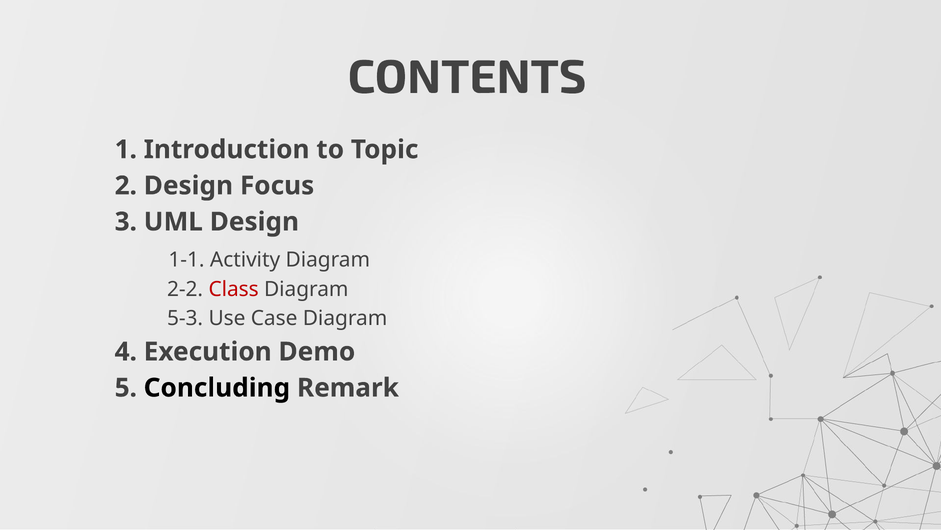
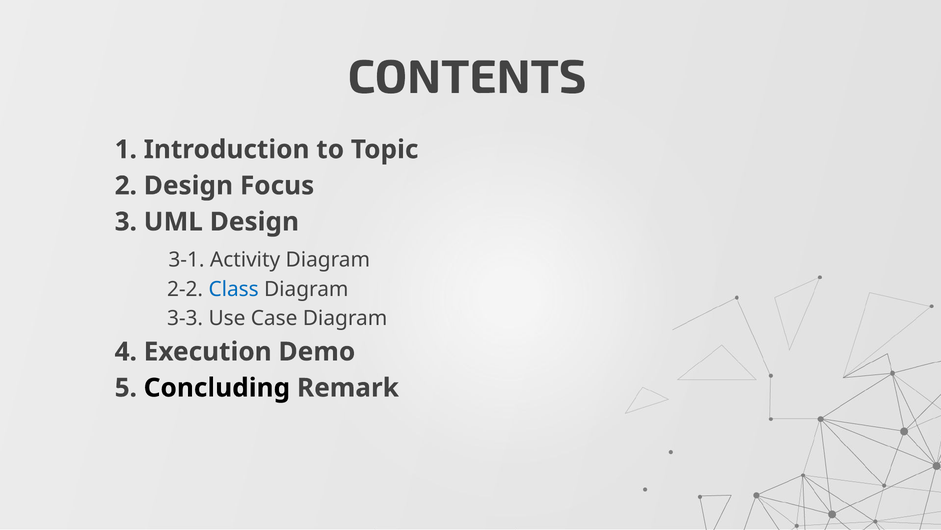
1-1: 1-1 -> 3-1
Class colour: red -> blue
5-3: 5-3 -> 3-3
